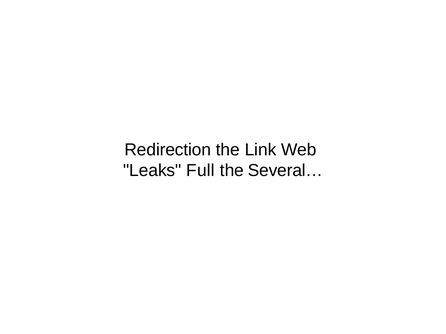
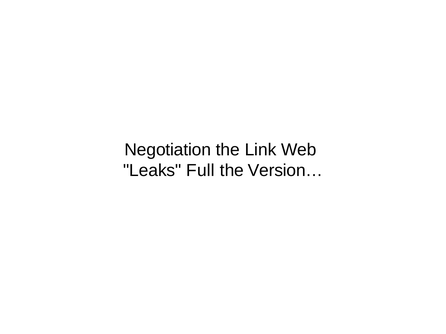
Redirection: Redirection -> Negotiation
Several…: Several… -> Version…
